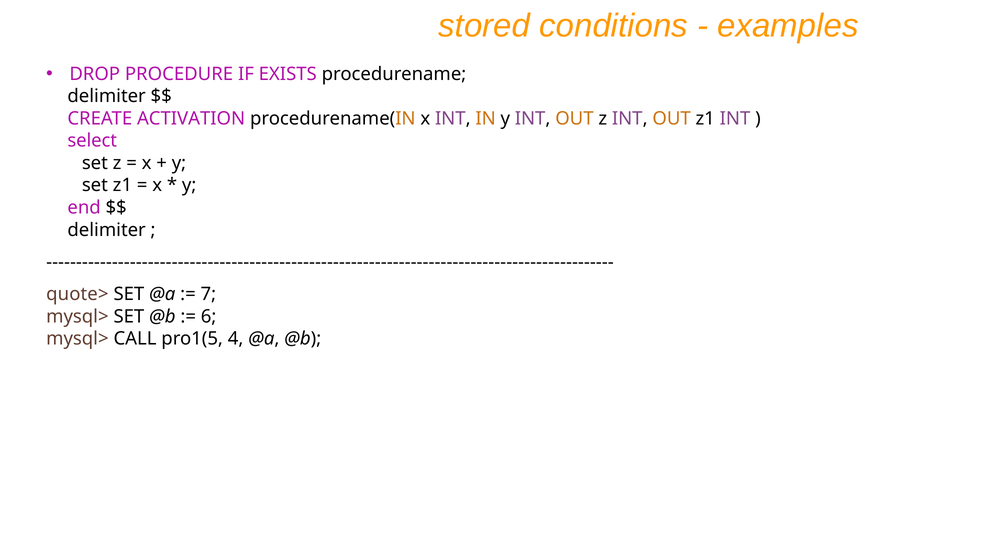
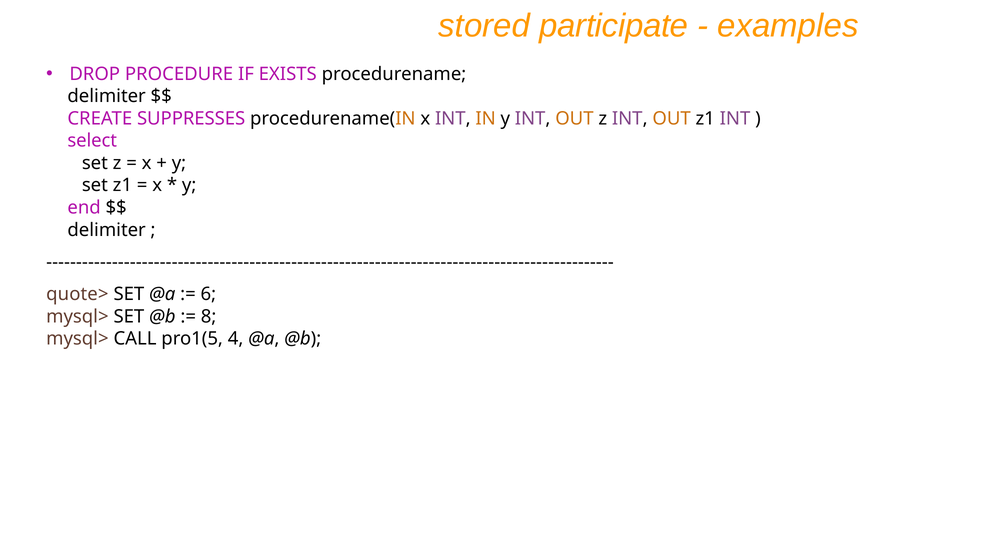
conditions: conditions -> participate
ACTIVATION: ACTIVATION -> SUPPRESSES
7: 7 -> 6
6: 6 -> 8
